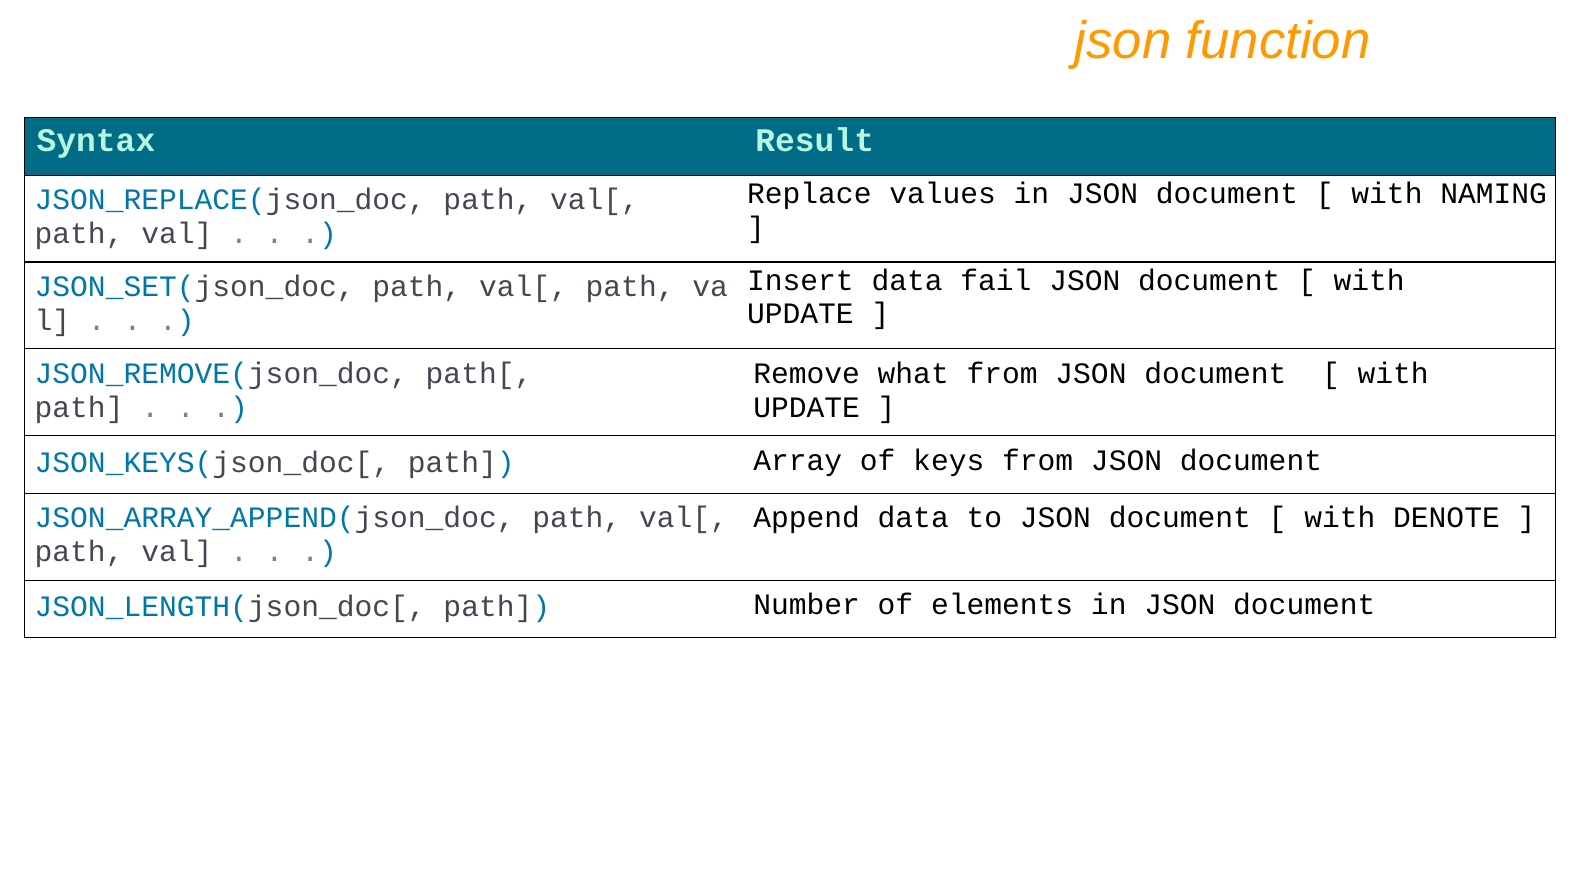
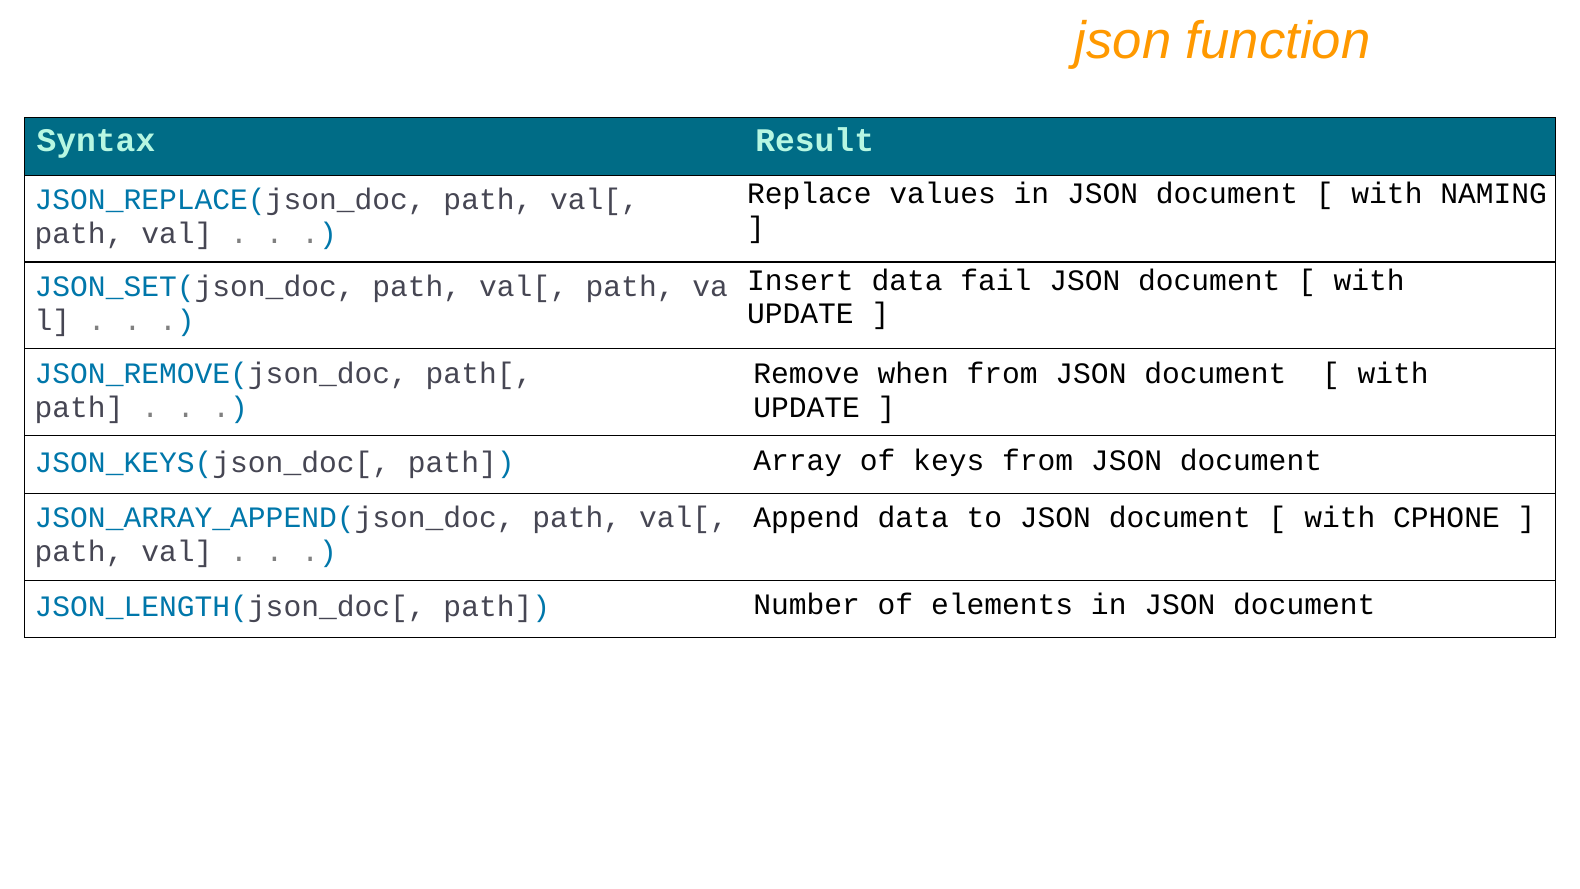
what: what -> when
DENOTE: DENOTE -> CPHONE
